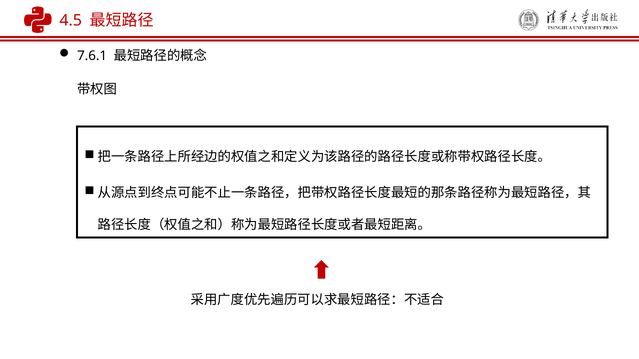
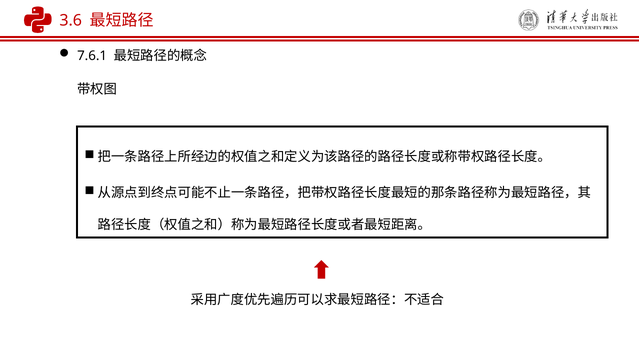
4.5: 4.5 -> 3.6
